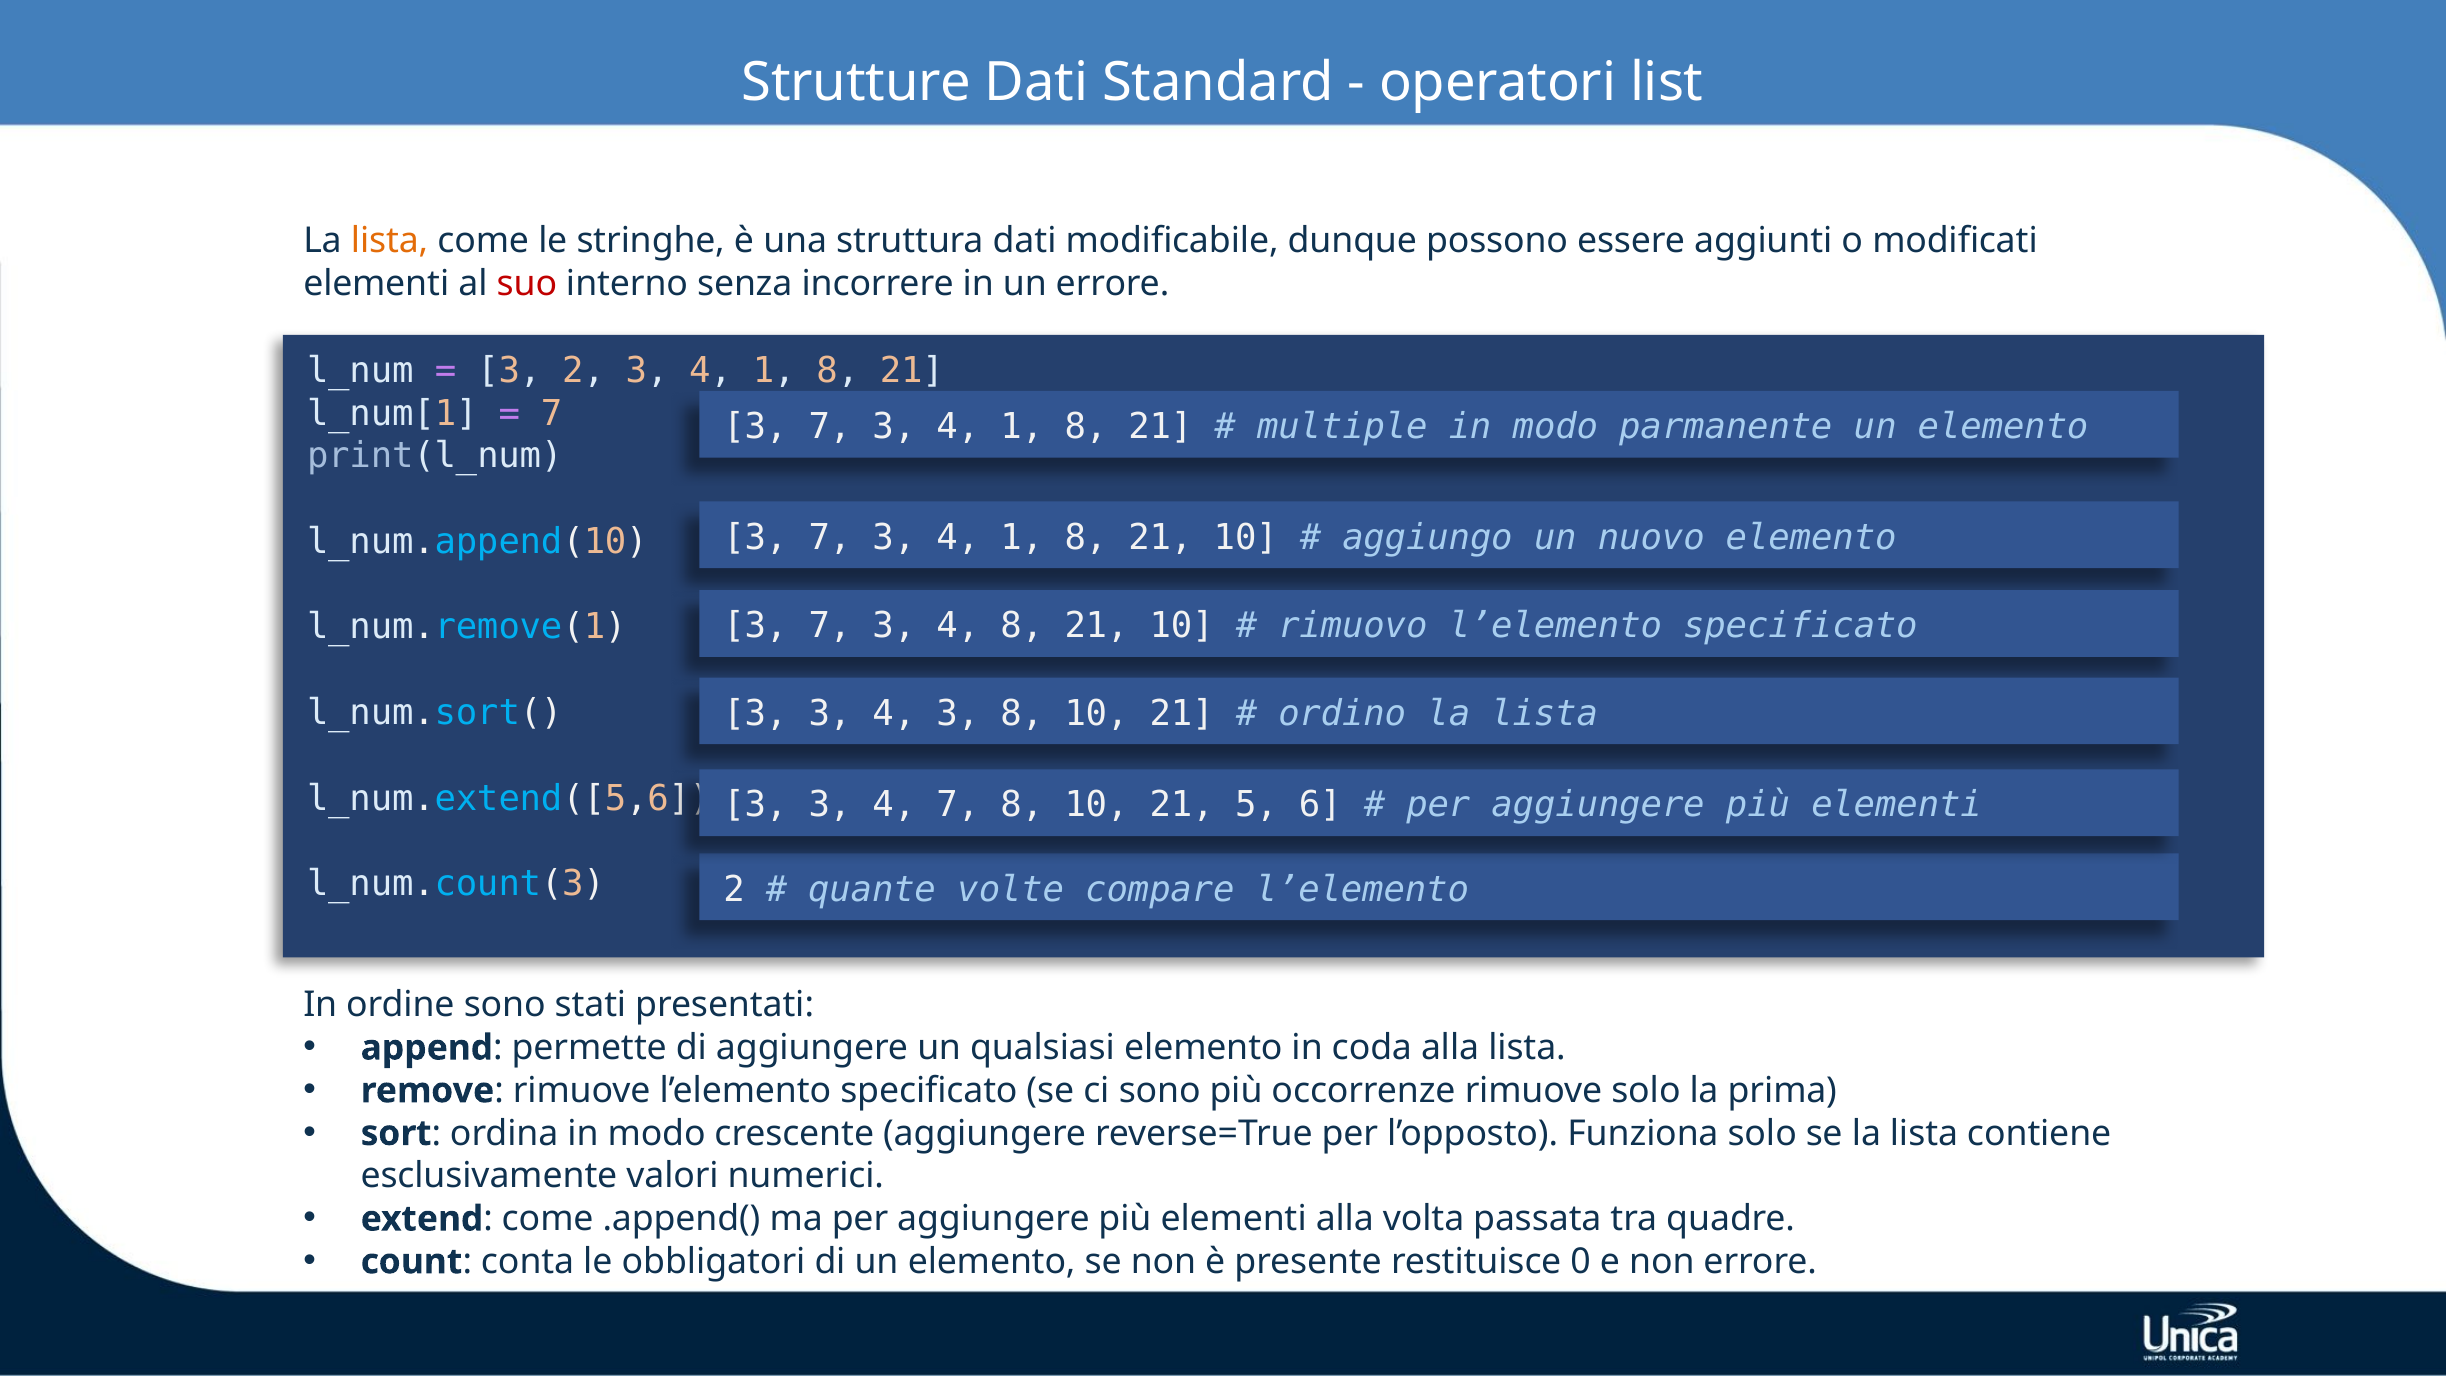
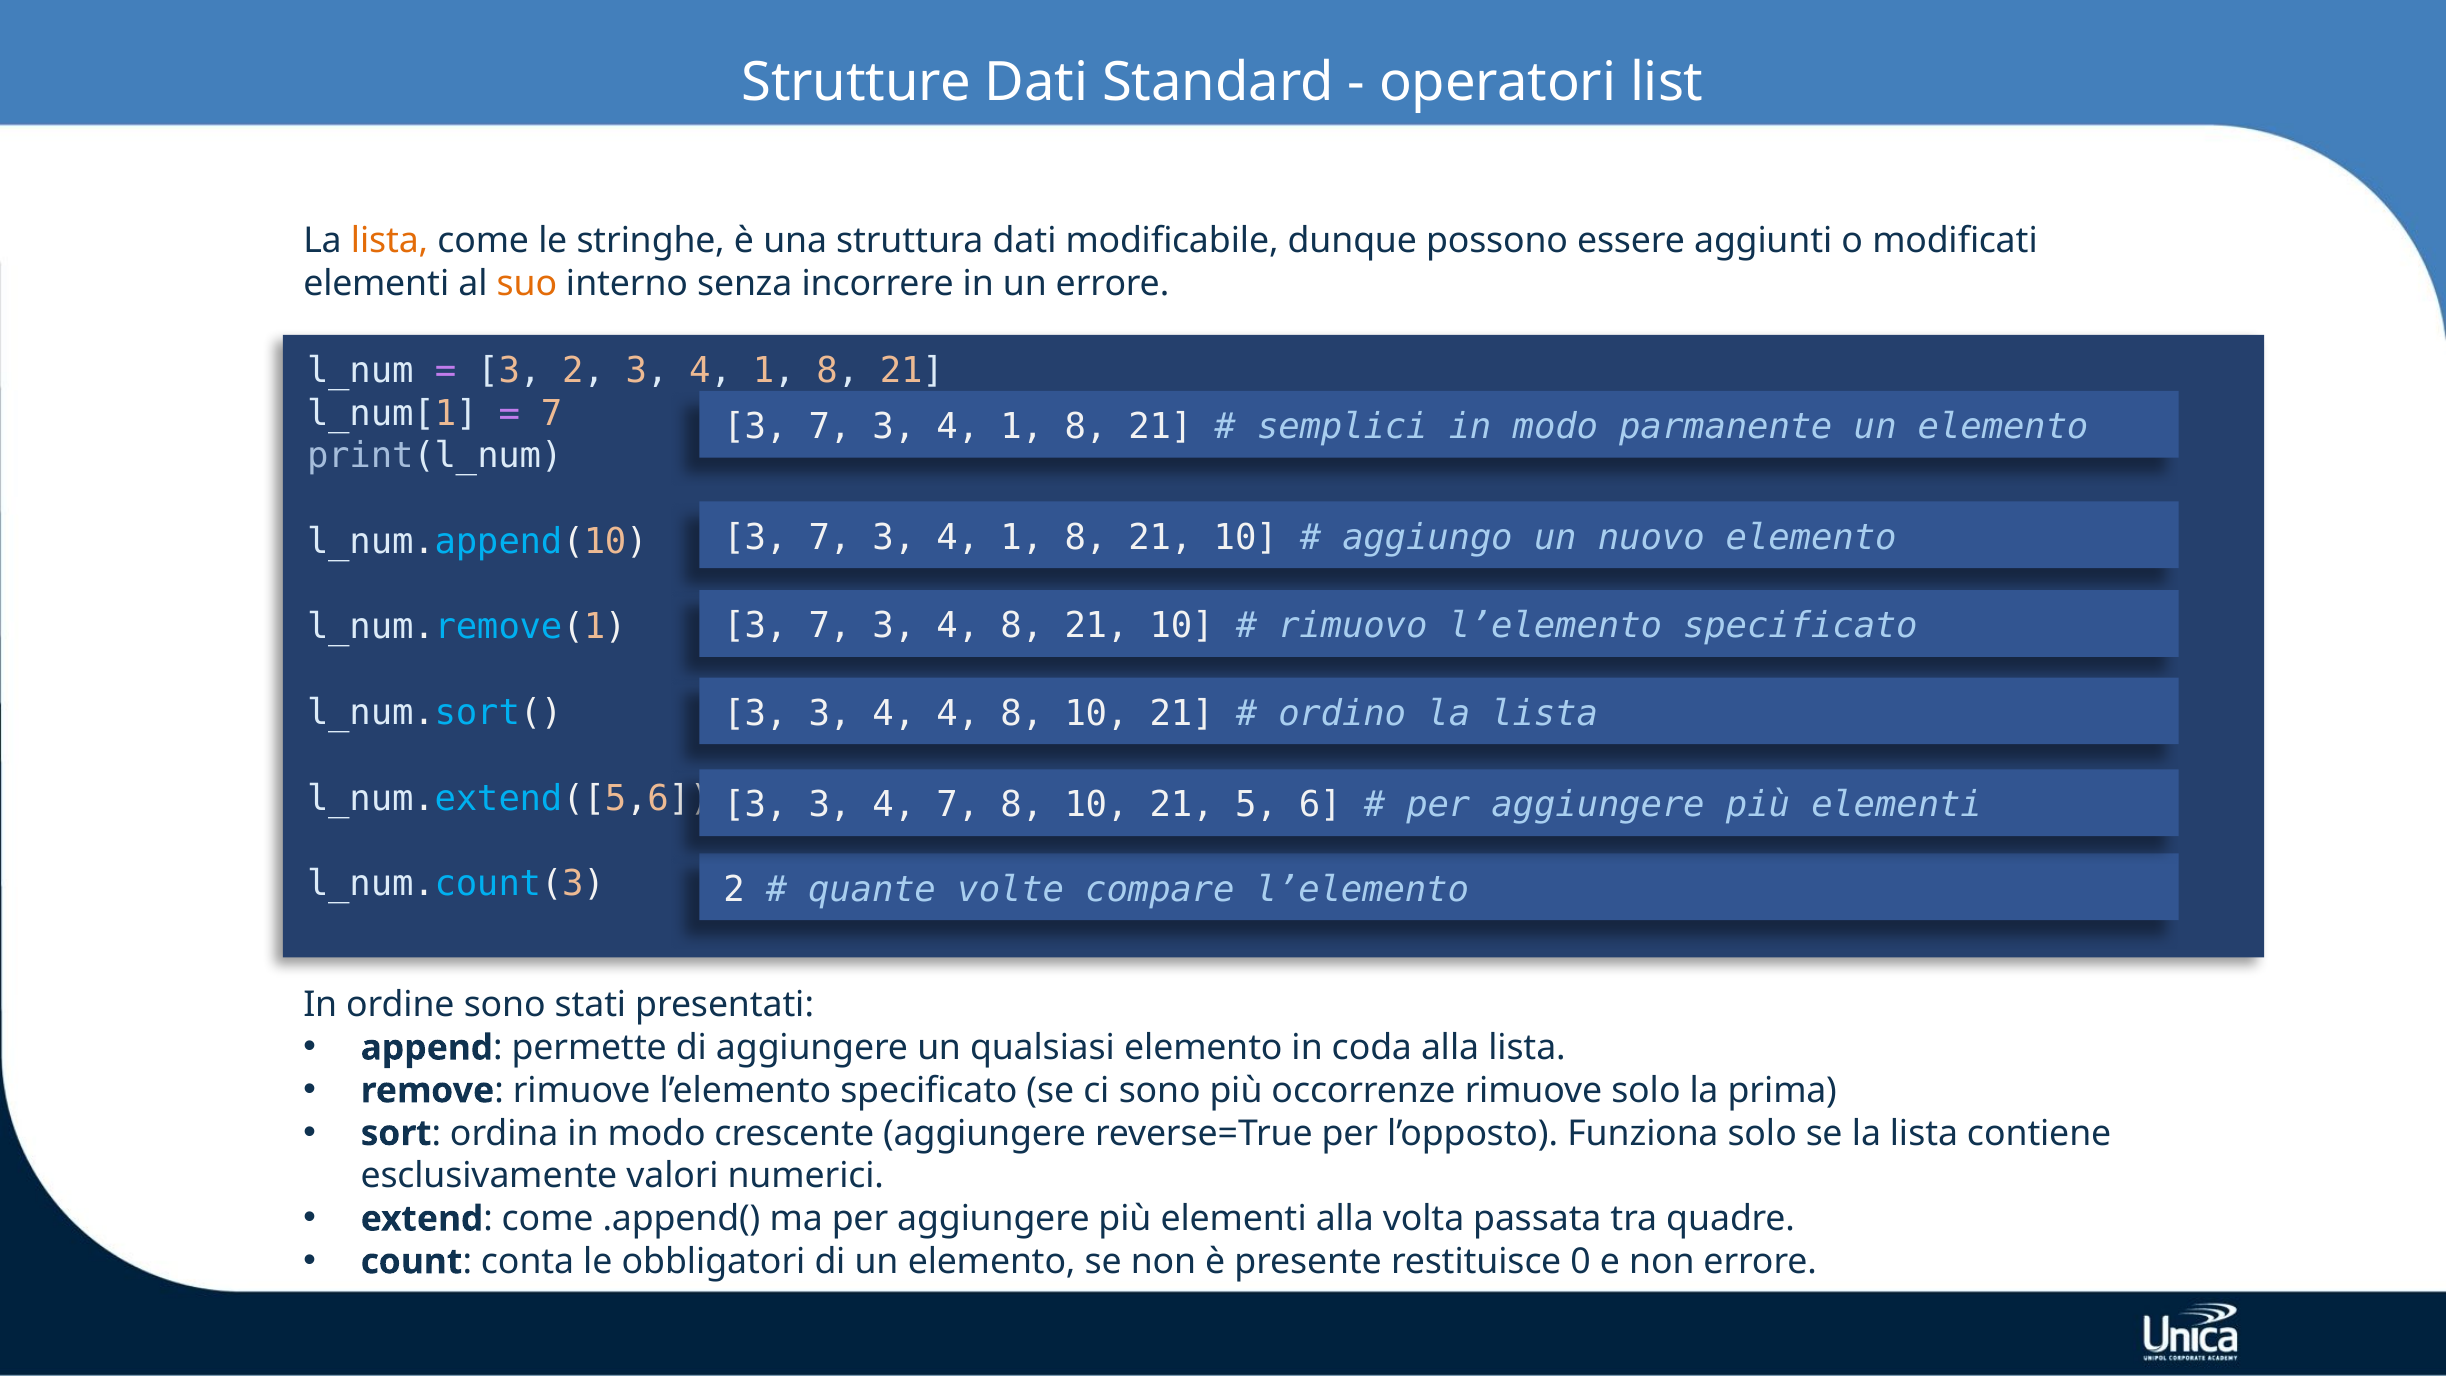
suo colour: red -> orange
multiple: multiple -> semplici
4 3: 3 -> 4
